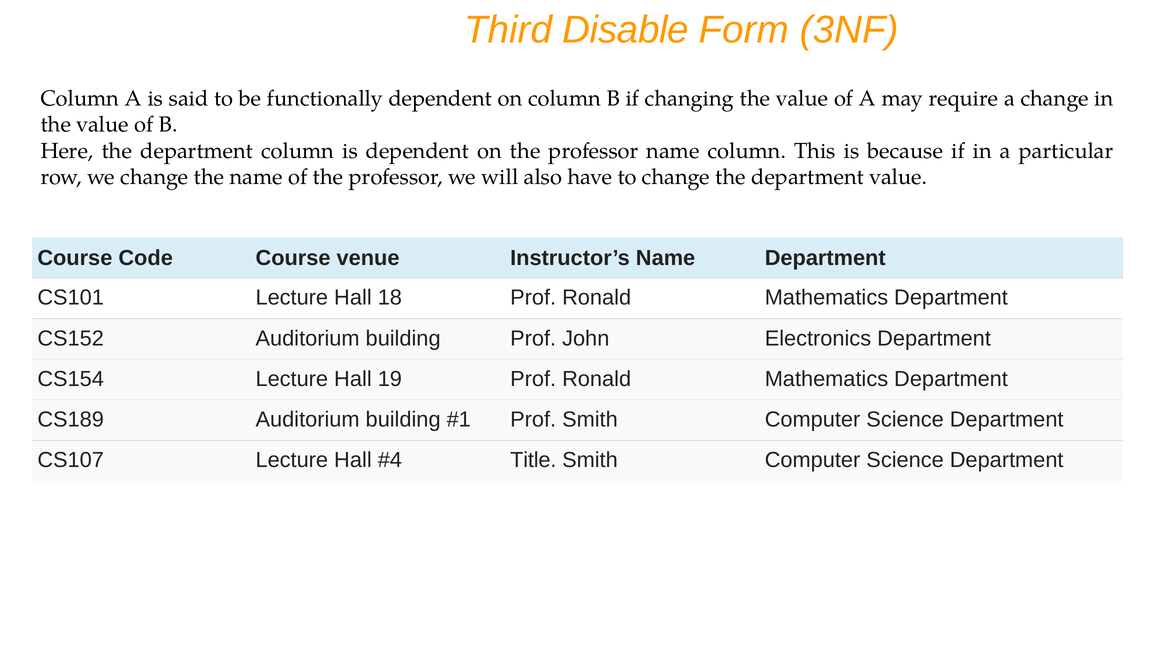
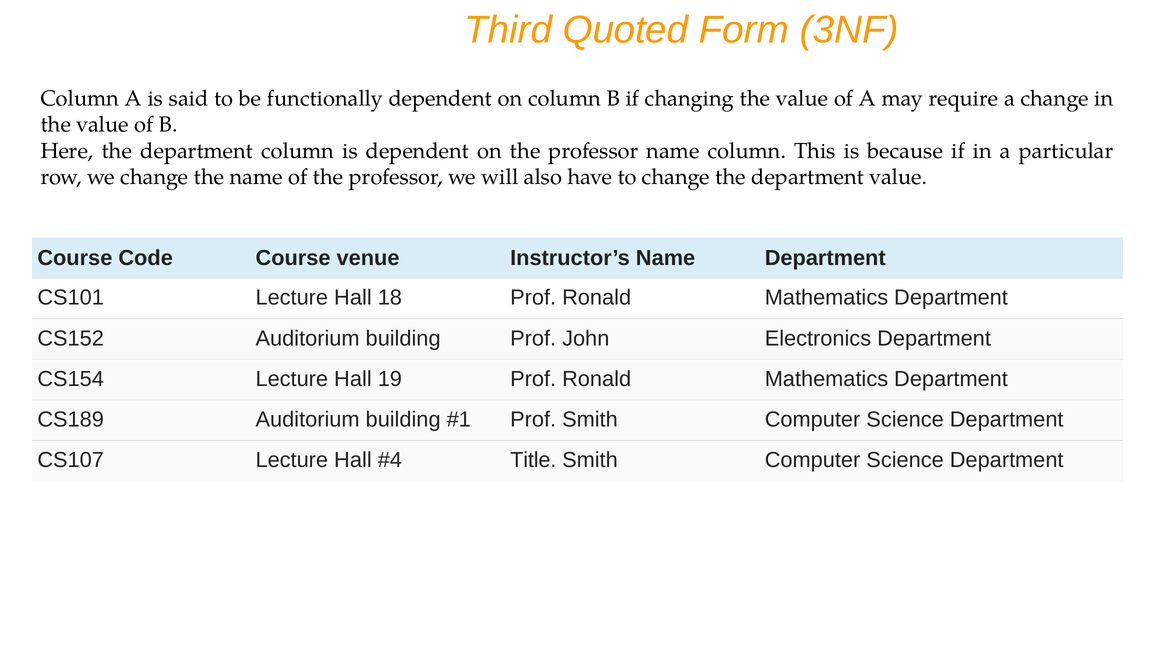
Disable: Disable -> Quoted
